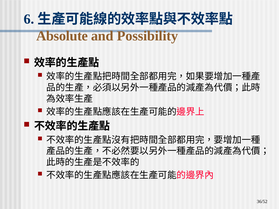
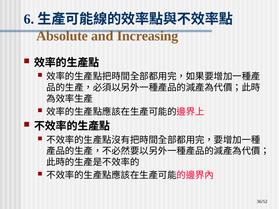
Possibility: Possibility -> Increasing
